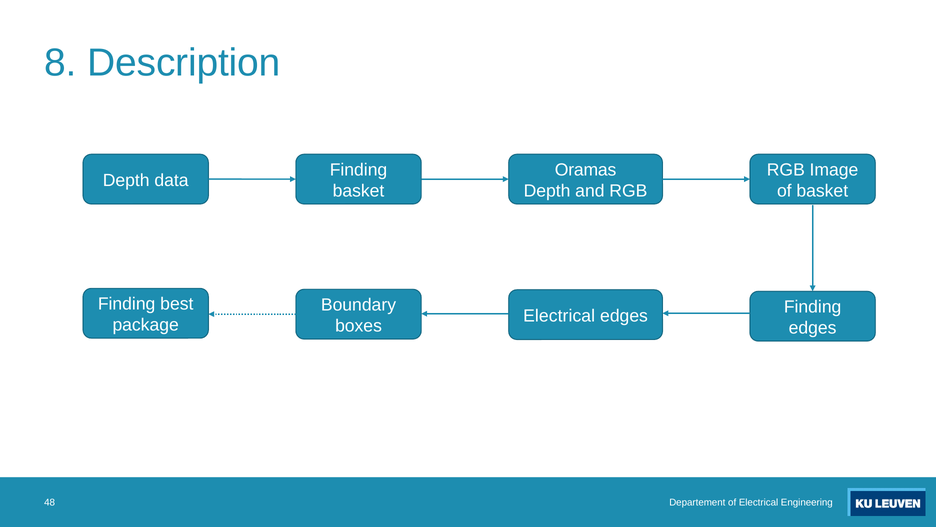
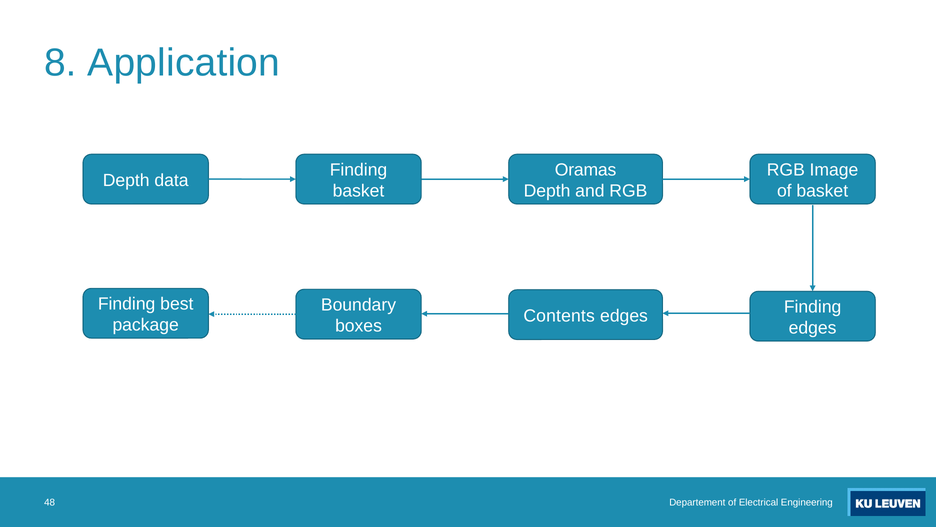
Description: Description -> Application
Electrical at (559, 316): Electrical -> Contents
